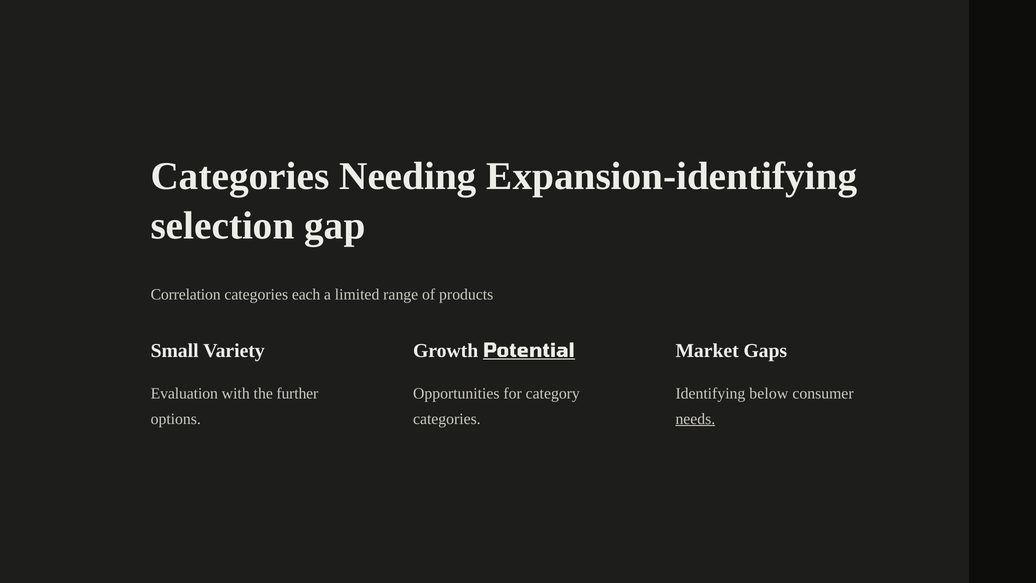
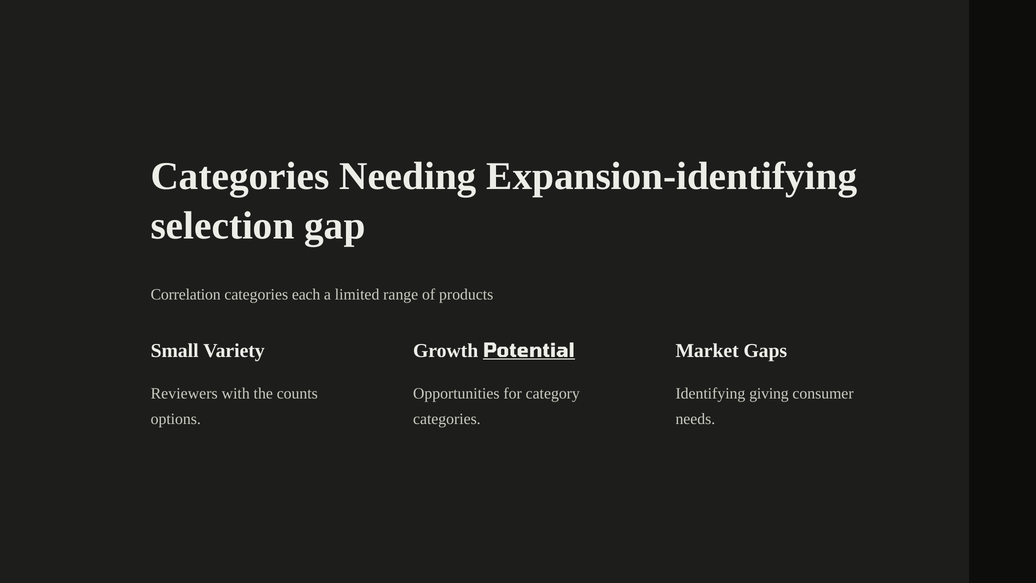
Evaluation: Evaluation -> Reviewers
further: further -> counts
below: below -> giving
needs underline: present -> none
